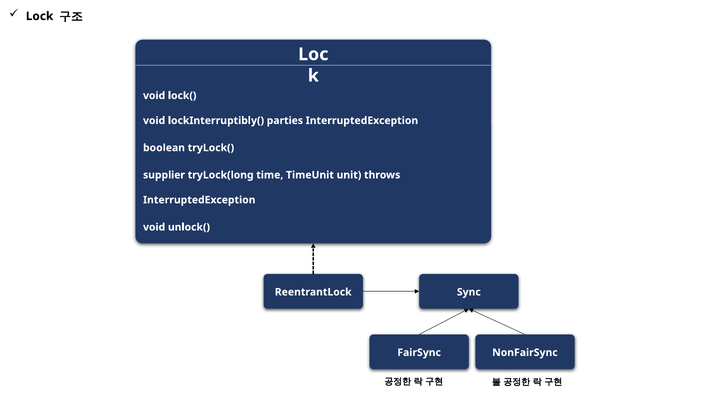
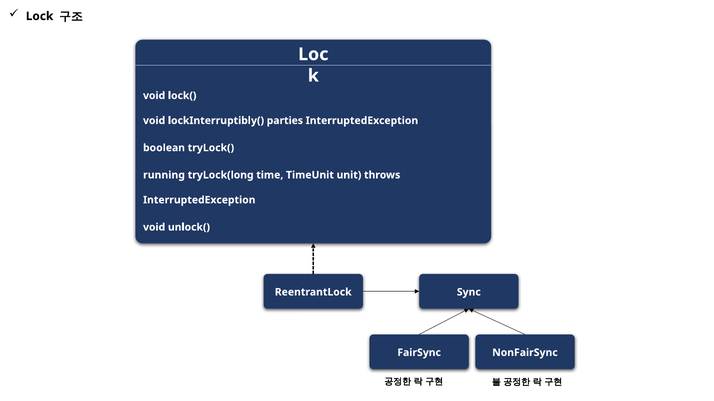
supplier: supplier -> running
